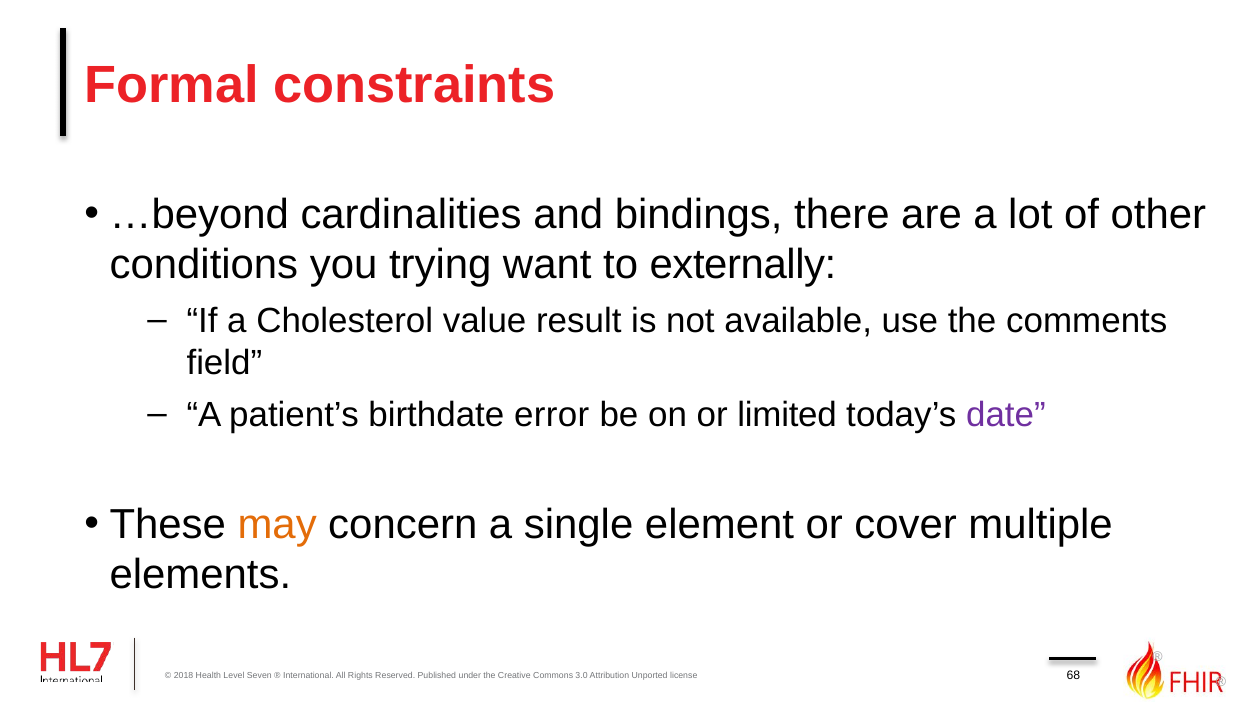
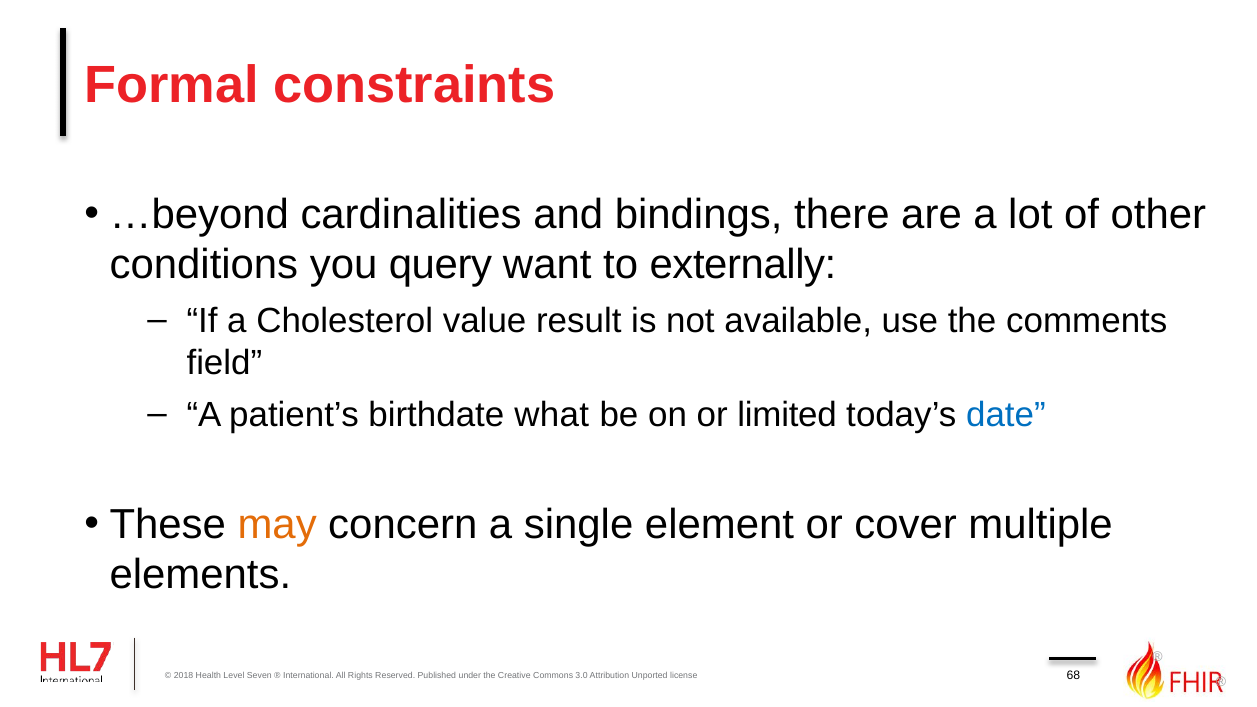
trying: trying -> query
error: error -> what
date colour: purple -> blue
